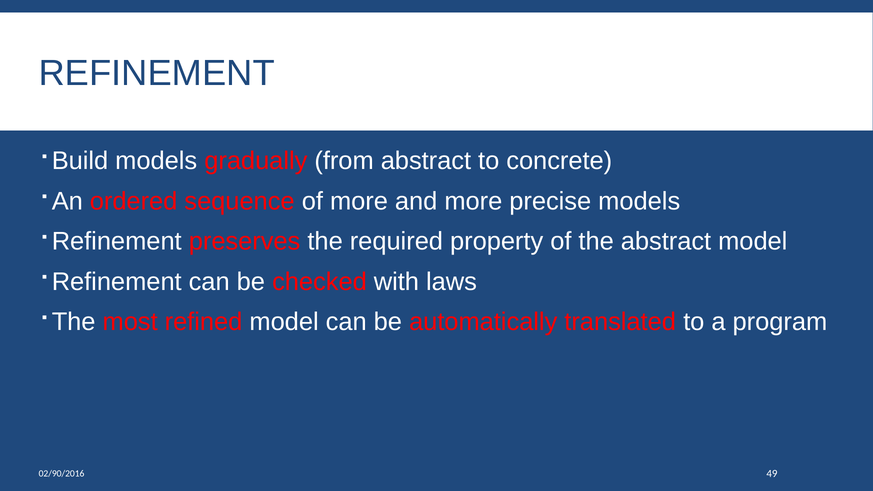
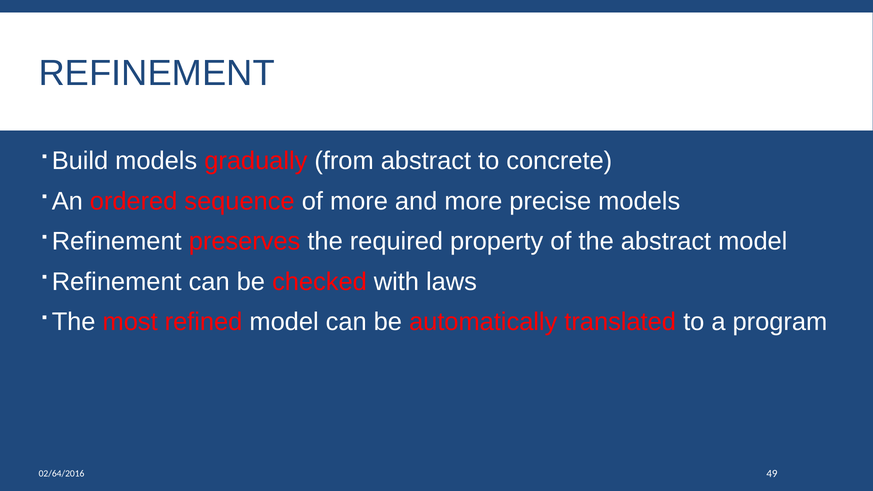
02/90/2016: 02/90/2016 -> 02/64/2016
